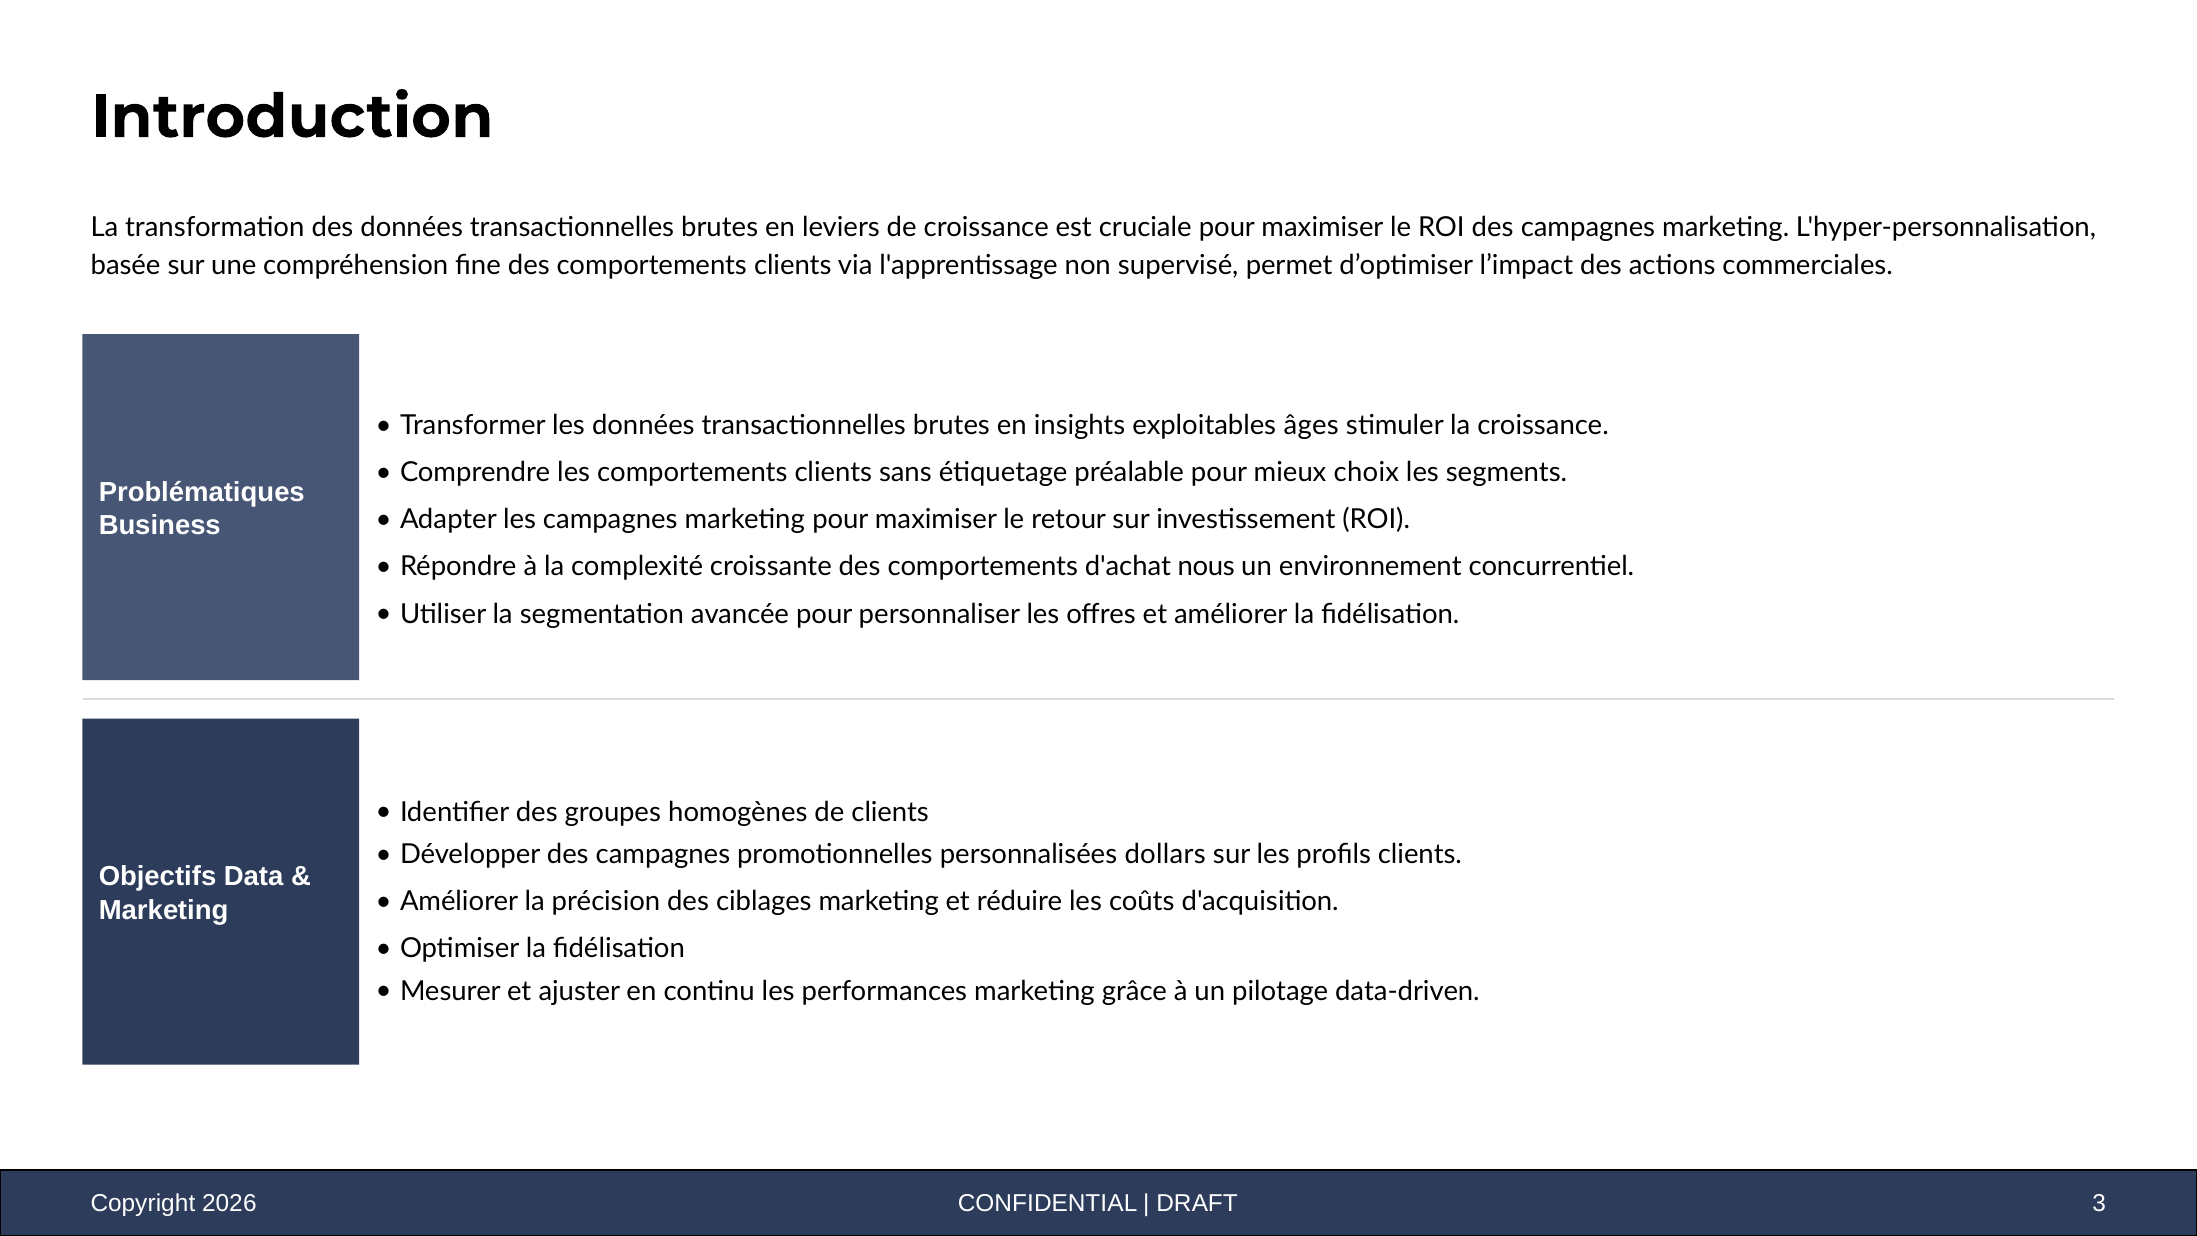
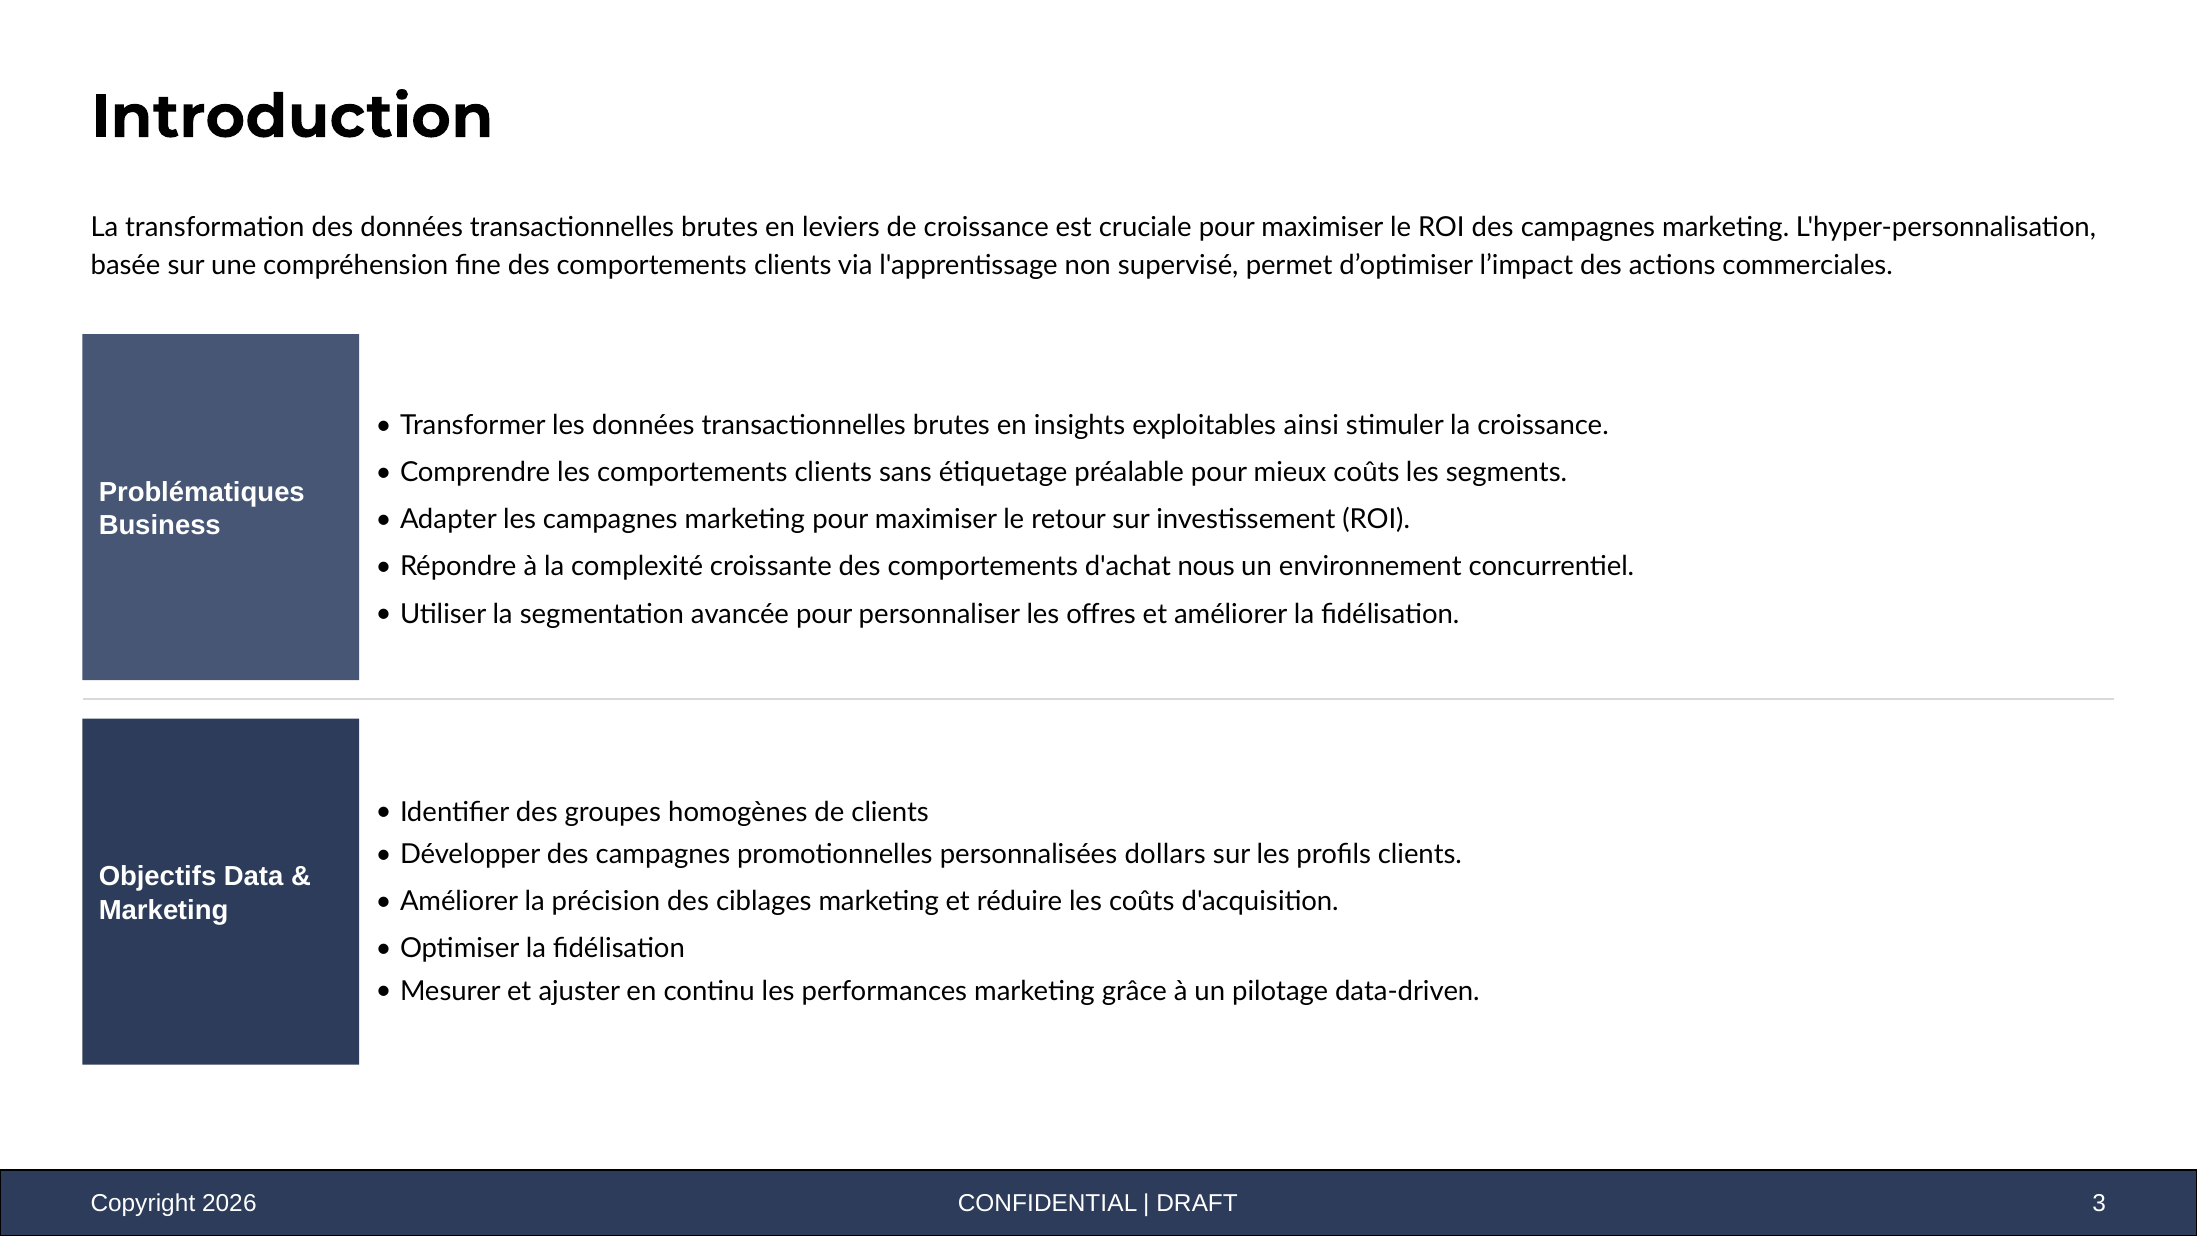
âges: âges -> ainsi
mieux choix: choix -> coûts
